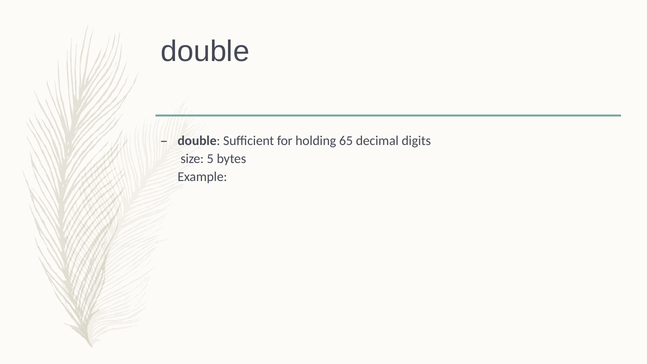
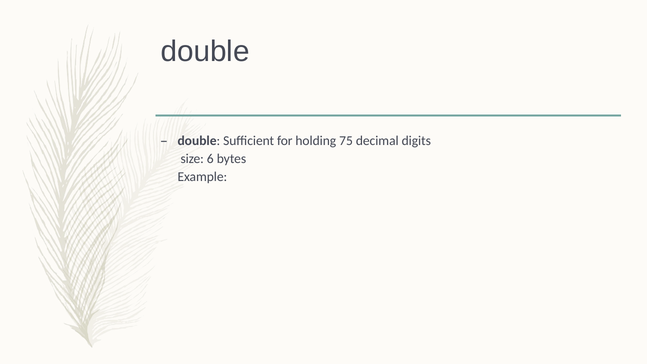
65: 65 -> 75
5: 5 -> 6
